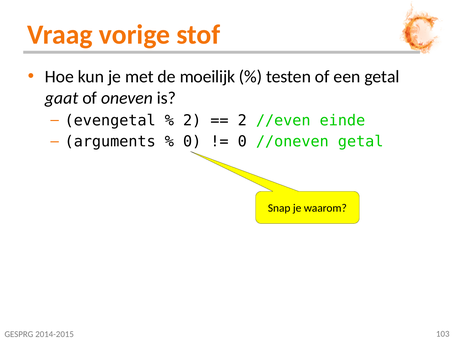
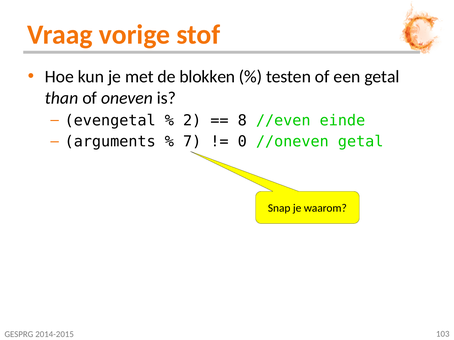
moeilijk: moeilijk -> blokken
gaat: gaat -> than
2 at (242, 121): 2 -> 8
0 at (192, 142): 0 -> 7
